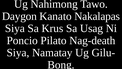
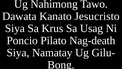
Daygon: Daygon -> Dawata
Nakalapas: Nakalapas -> Jesucristo
